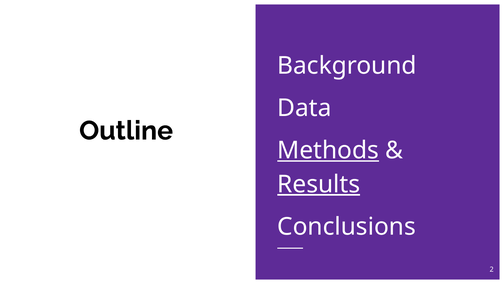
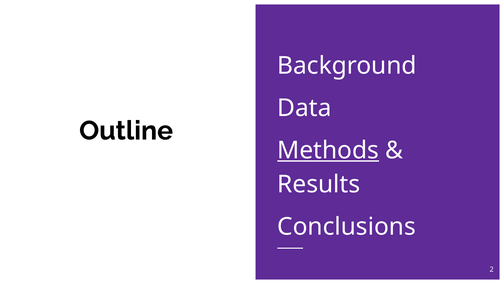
Results underline: present -> none
